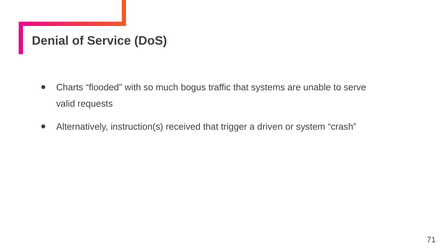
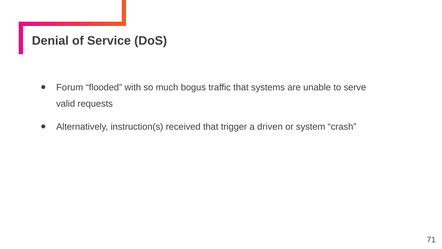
Charts: Charts -> Forum
